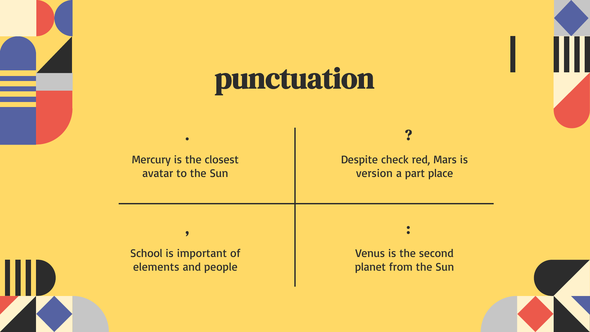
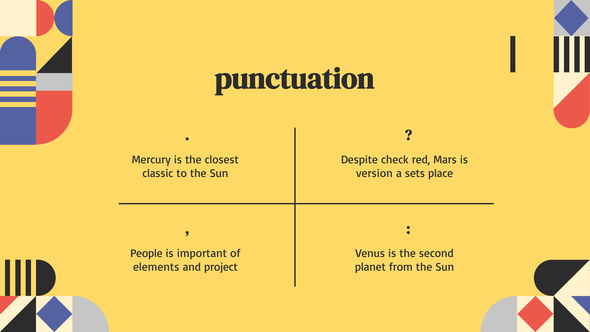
avatar: avatar -> classic
part: part -> sets
School: School -> People
people: people -> project
